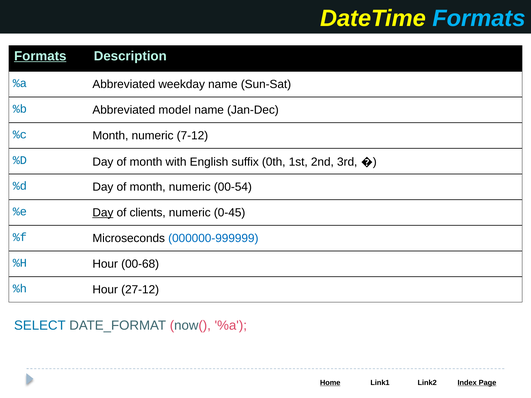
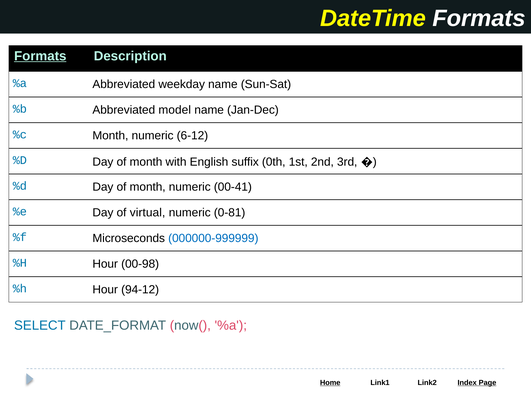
Formats at (479, 18) colour: light blue -> white
7-12: 7-12 -> 6-12
00-54: 00-54 -> 00-41
Day at (103, 213) underline: present -> none
clients: clients -> virtual
0-45: 0-45 -> 0-81
00-68: 00-68 -> 00-98
27-12: 27-12 -> 94-12
